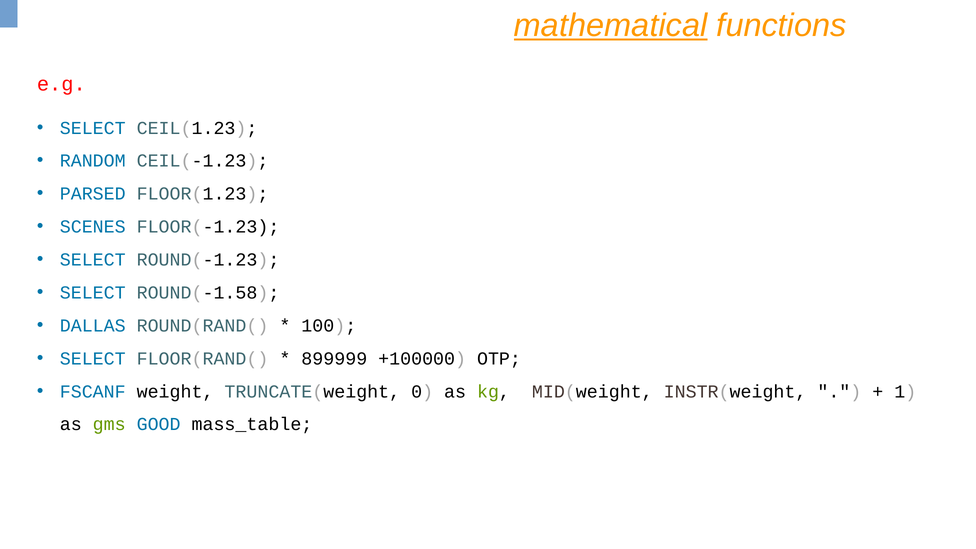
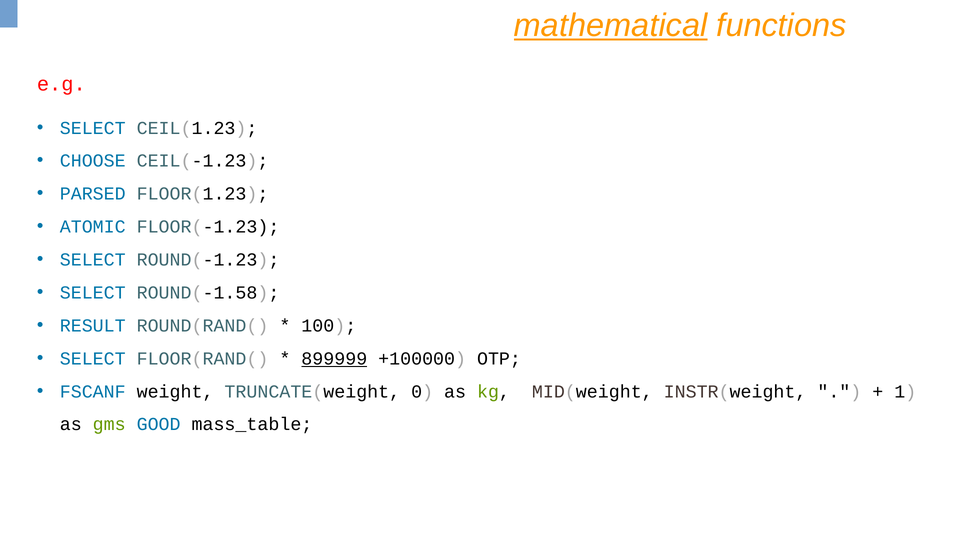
RANDOM: RANDOM -> CHOOSE
SCENES: SCENES -> ATOMIC
DALLAS: DALLAS -> RESULT
899999 underline: none -> present
